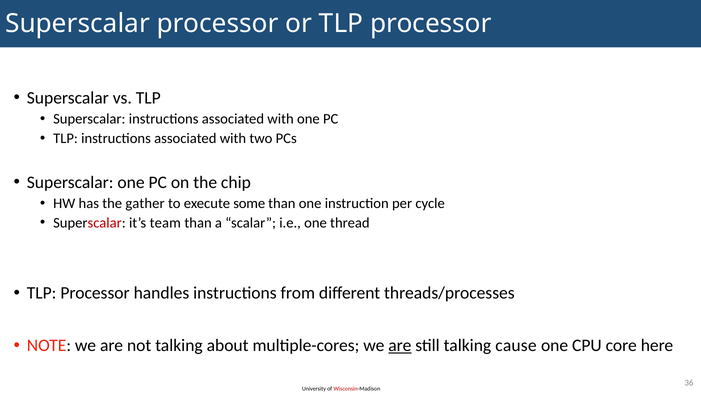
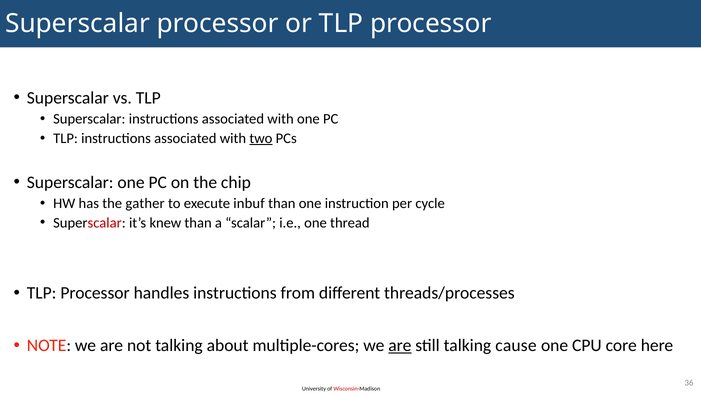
two underline: none -> present
some: some -> inbuf
team: team -> knew
